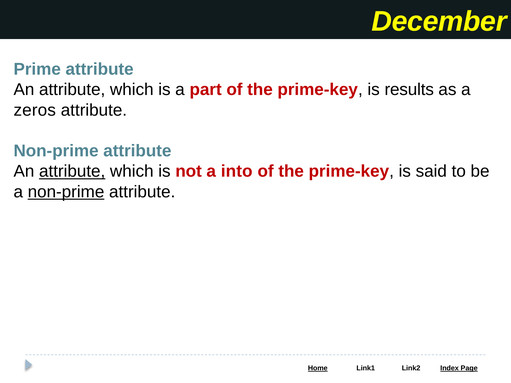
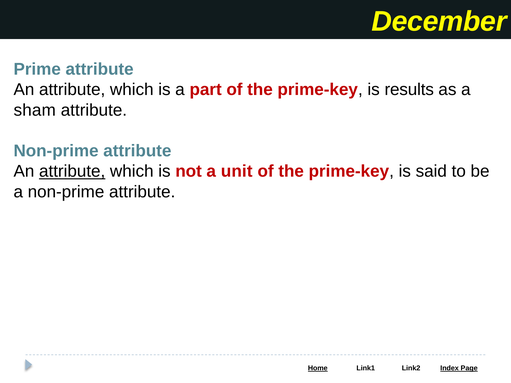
zeros: zeros -> sham
into: into -> unit
non-prime at (66, 192) underline: present -> none
